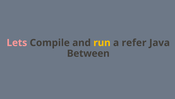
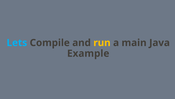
Lets colour: pink -> light blue
refer: refer -> main
Between: Between -> Example
